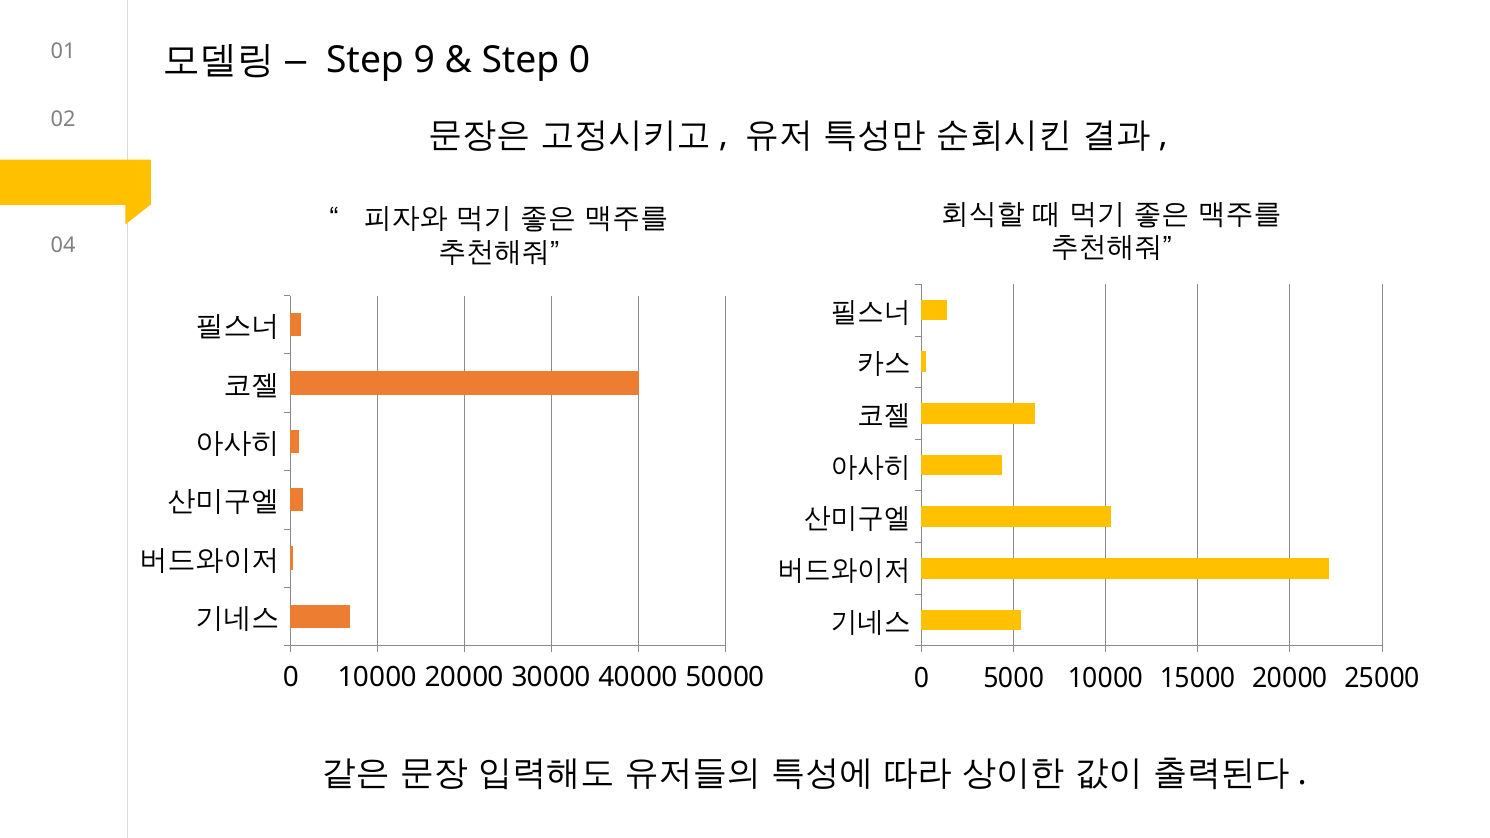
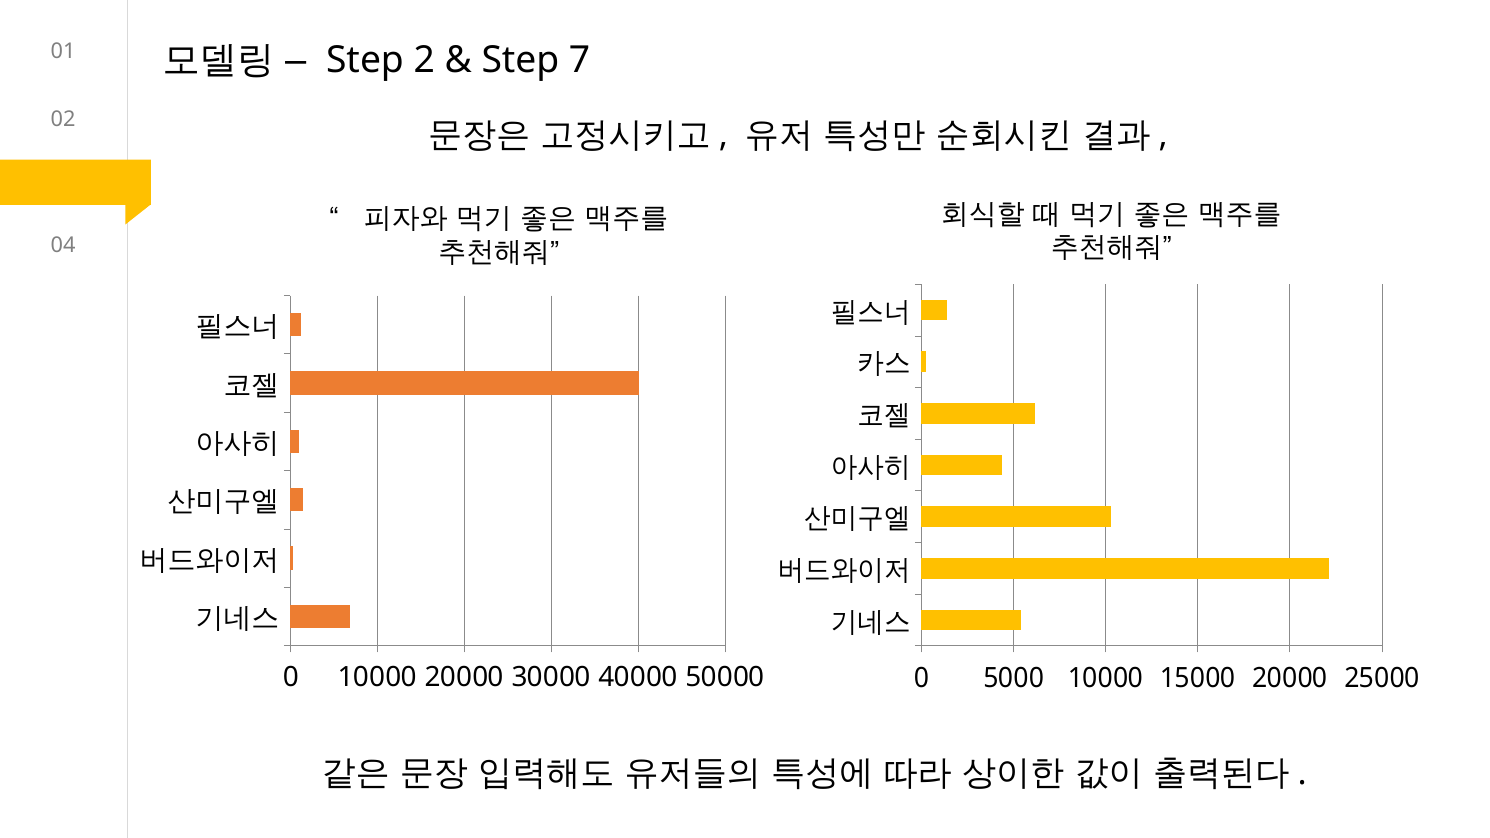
9: 9 -> 2
Step 0: 0 -> 7
